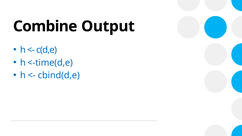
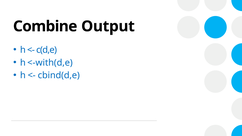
<-time(d,e: <-time(d,e -> <-with(d,e
